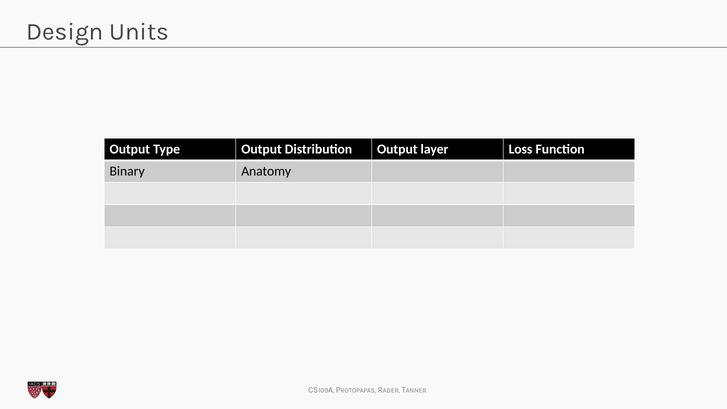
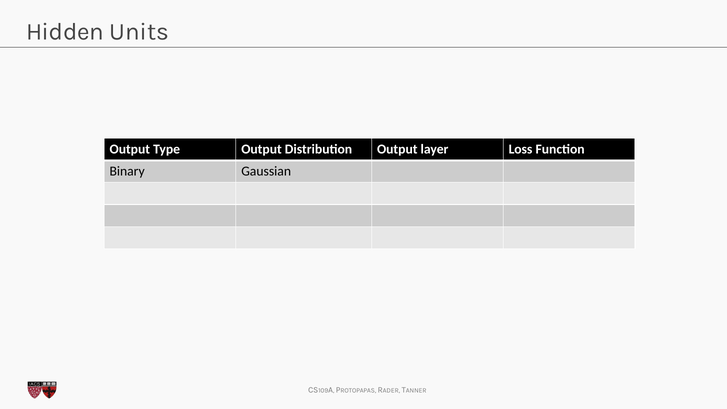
Design: Design -> Hidden
Anatomy: Anatomy -> Gaussian
